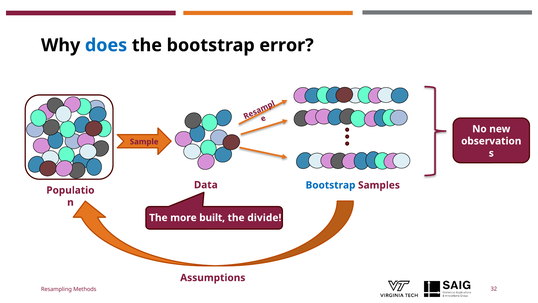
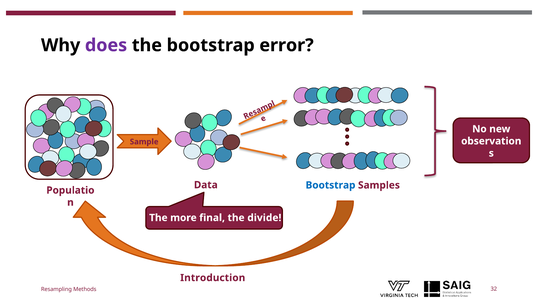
does colour: blue -> purple
built: built -> final
Assumptions: Assumptions -> Introduction
